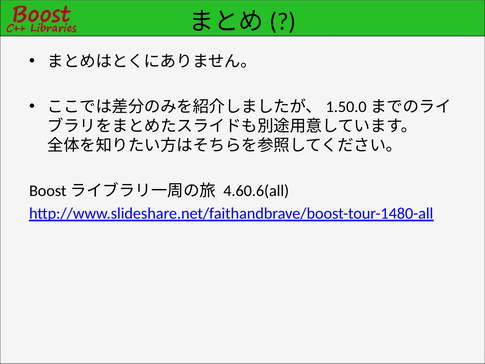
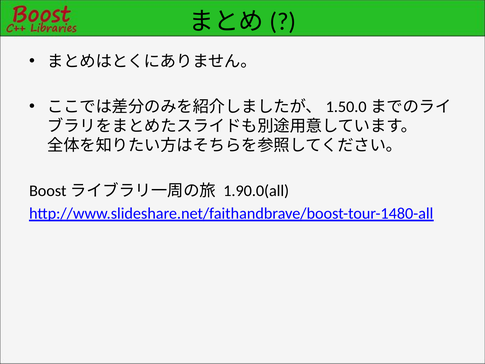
4.60.6(all: 4.60.6(all -> 1.90.0(all
